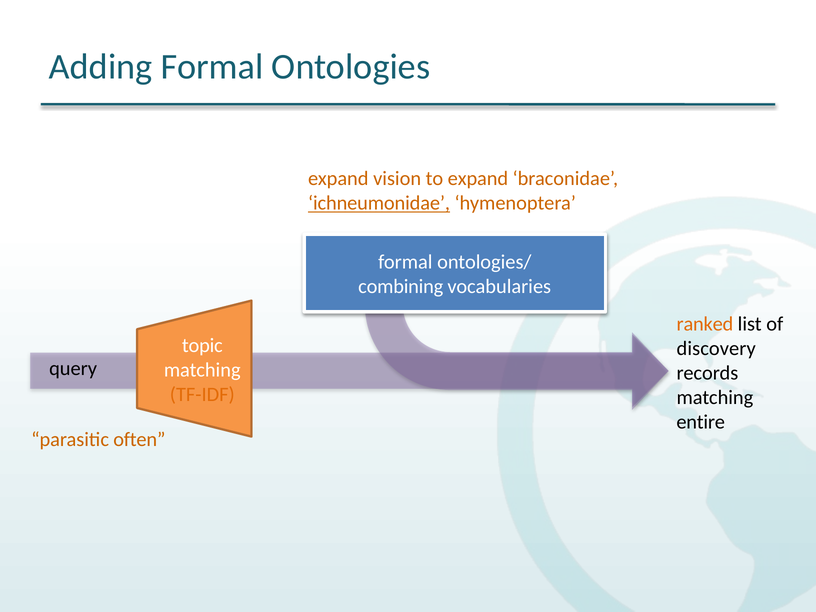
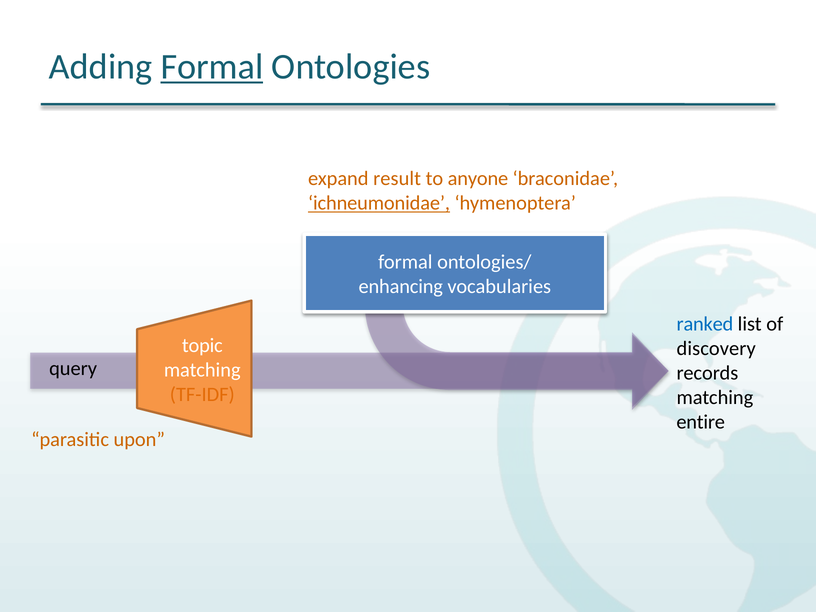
Formal at (212, 67) underline: none -> present
vision: vision -> result
to expand: expand -> anyone
combining: combining -> enhancing
ranked colour: orange -> blue
often: often -> upon
